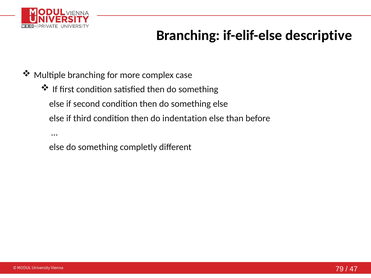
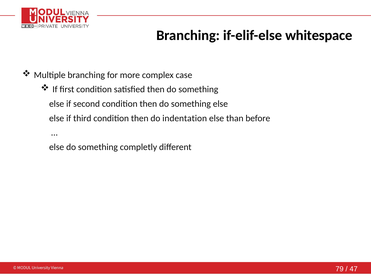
descriptive: descriptive -> whitespace
